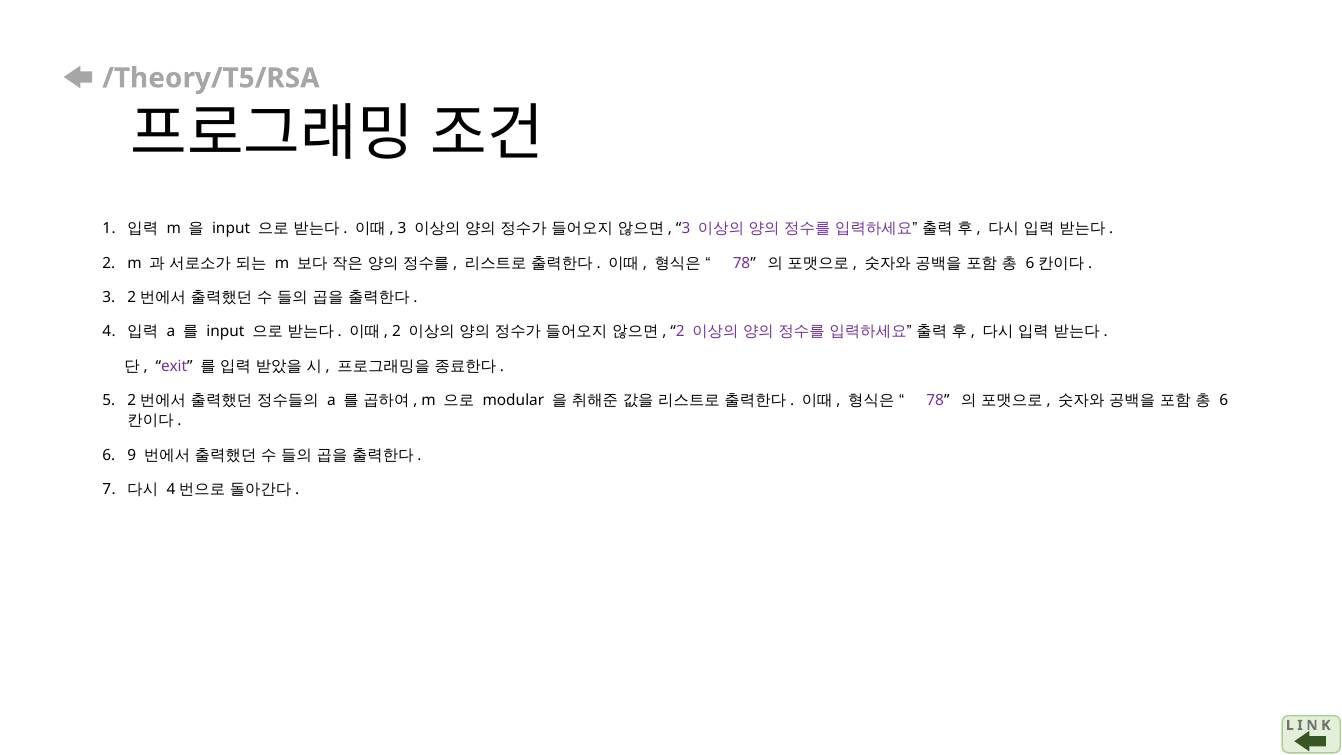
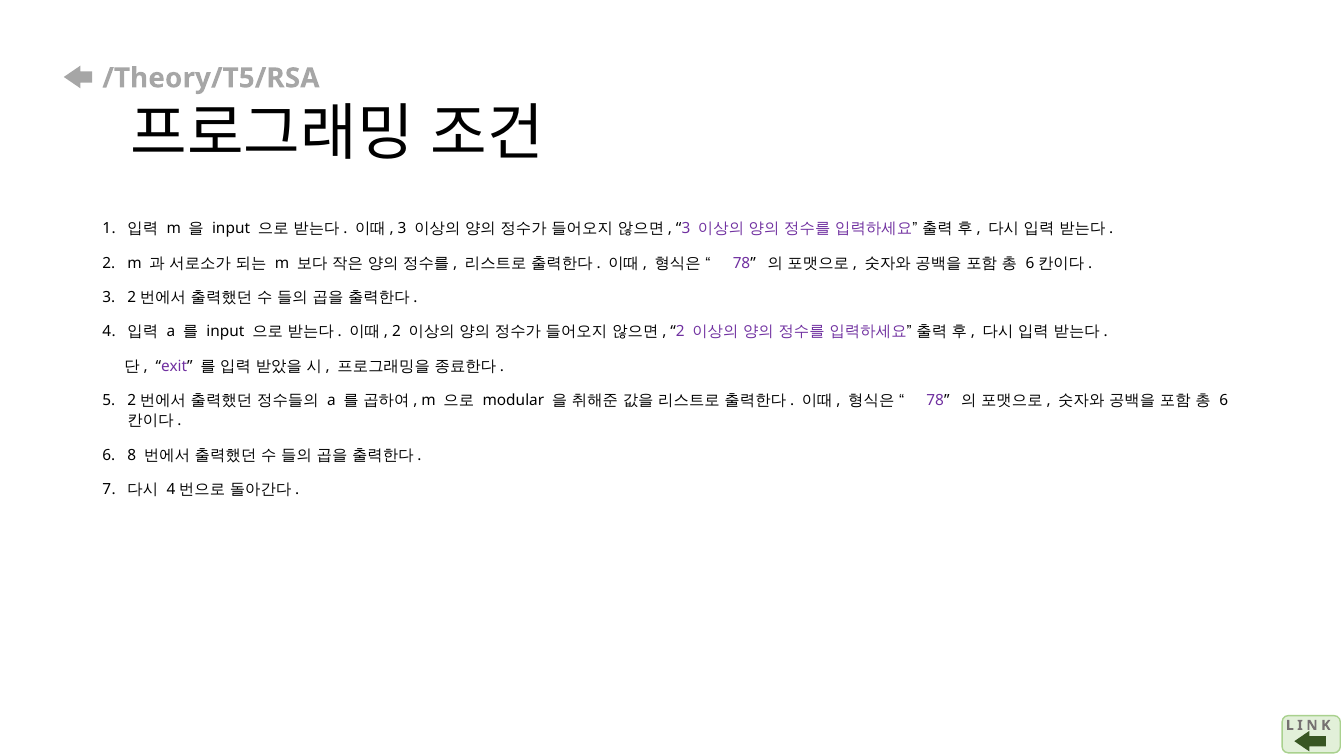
9: 9 -> 8
